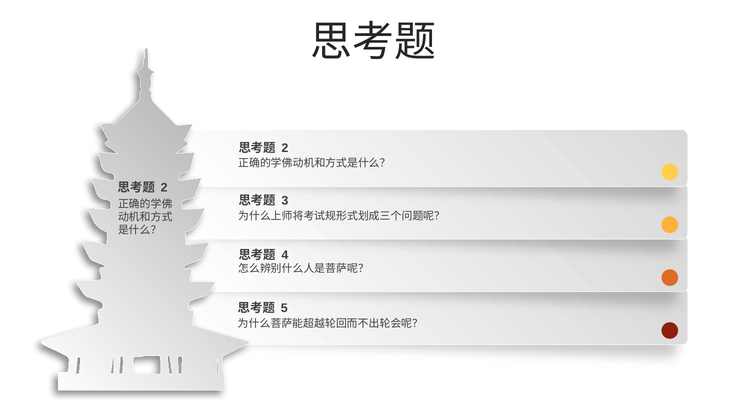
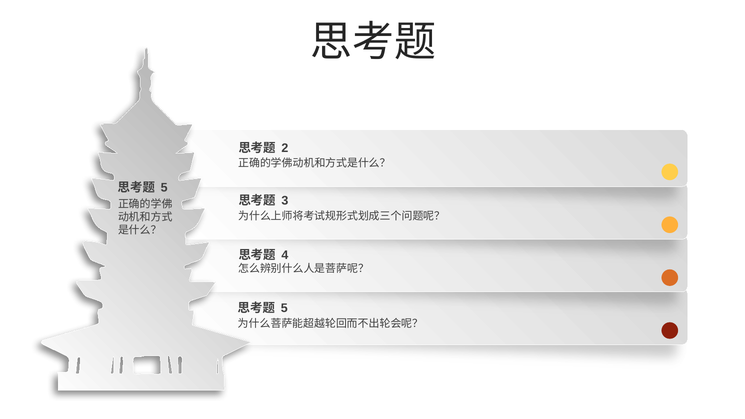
2 at (164, 188): 2 -> 5
